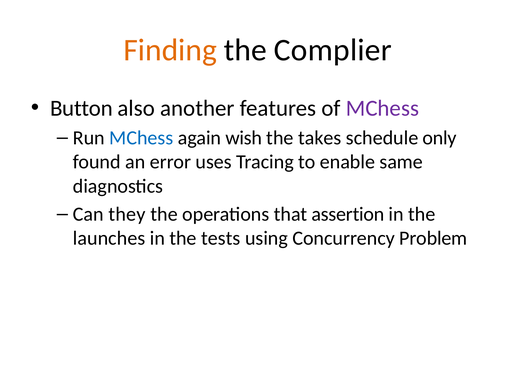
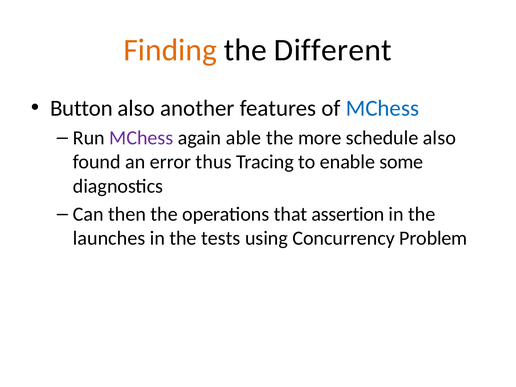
Complier: Complier -> Different
MChess at (382, 108) colour: purple -> blue
MChess at (141, 138) colour: blue -> purple
wish: wish -> able
takes: takes -> more
schedule only: only -> also
uses: uses -> thus
same: same -> some
they: they -> then
